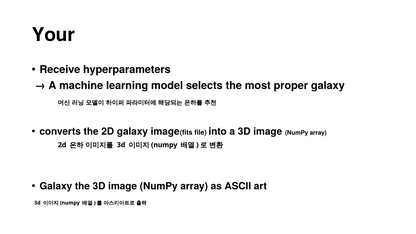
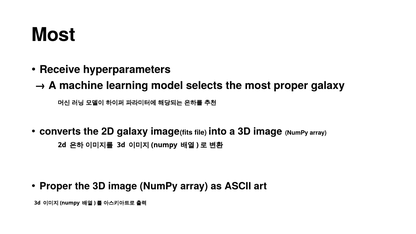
Your at (53, 35): Your -> Most
Galaxy at (56, 186): Galaxy -> Proper
